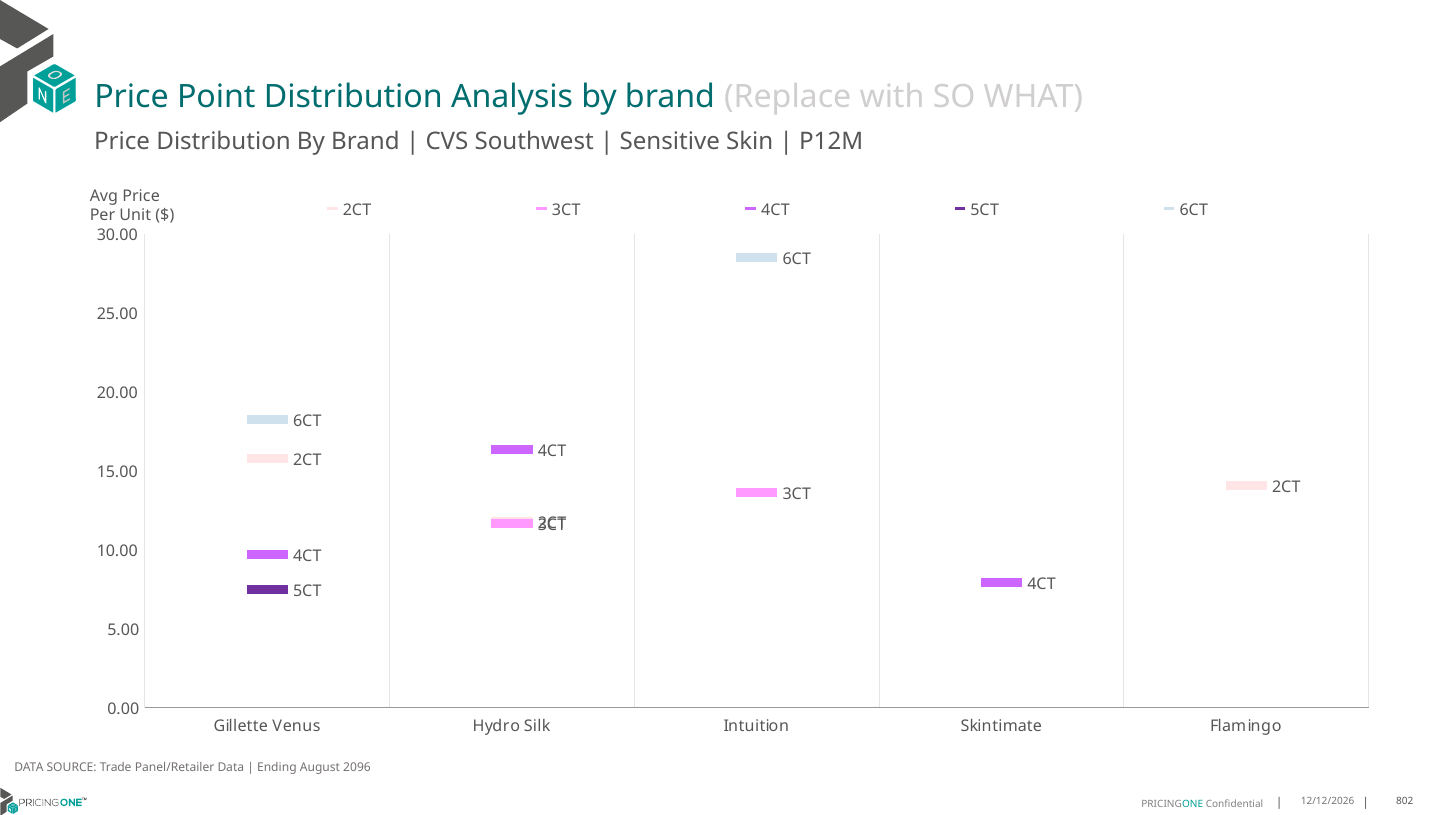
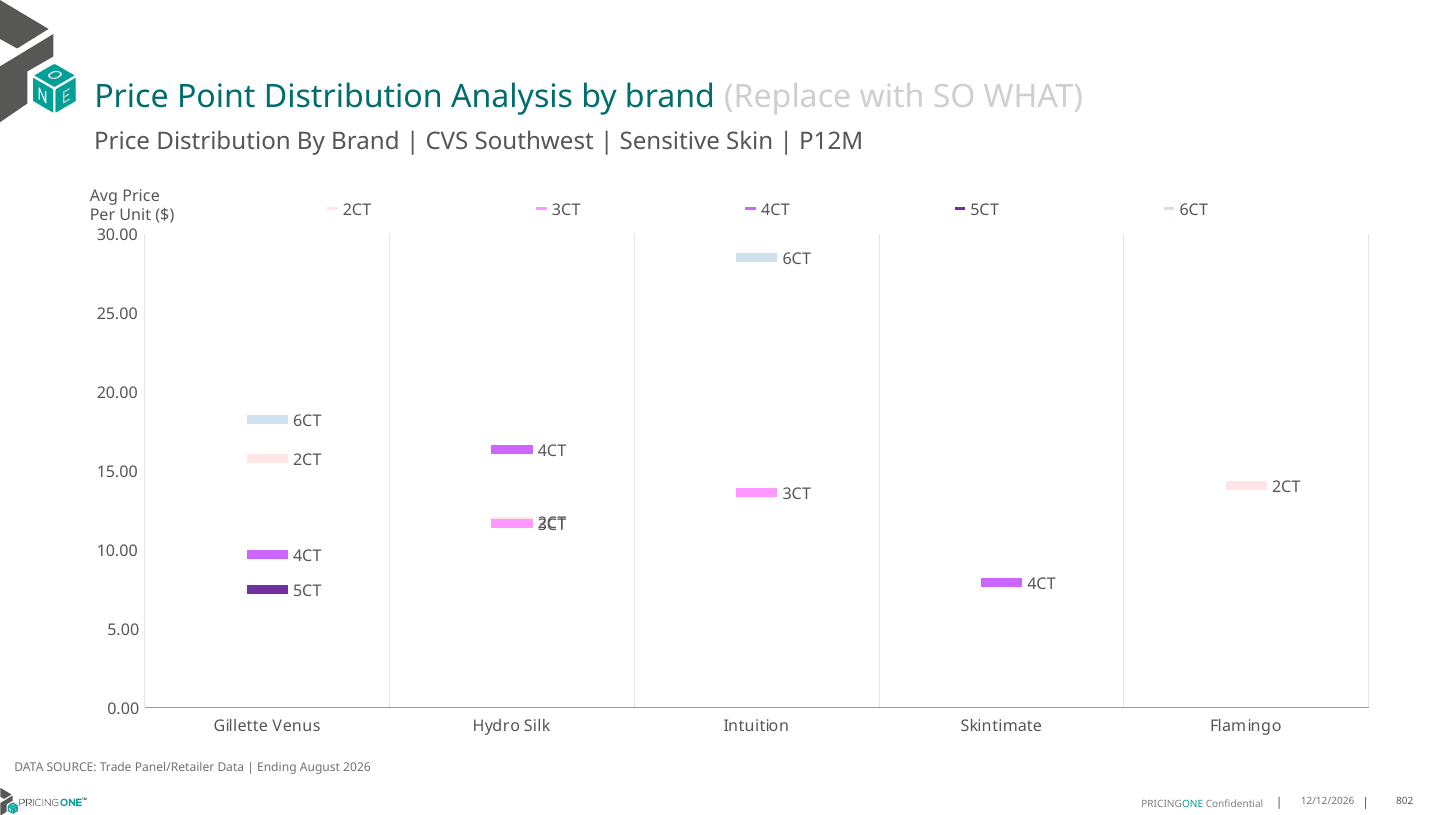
2096: 2096 -> 2026
